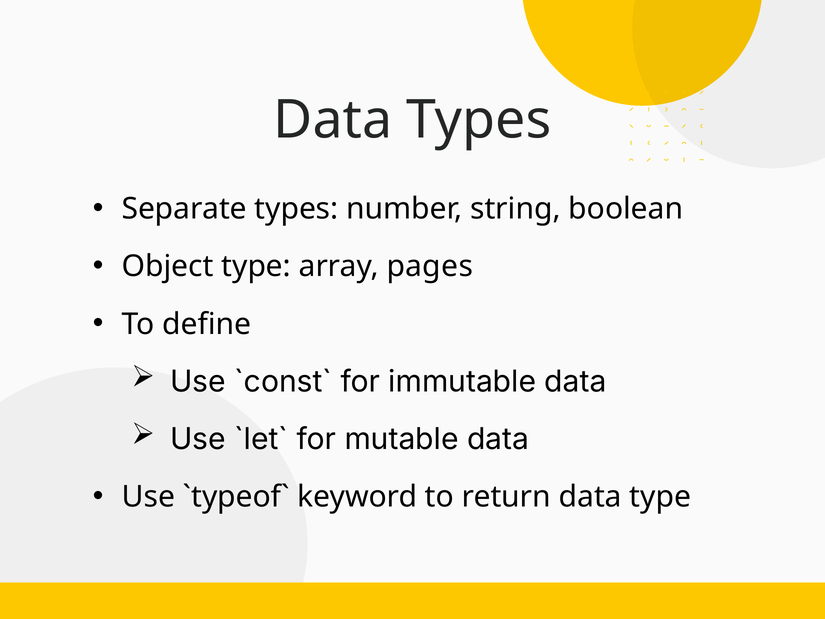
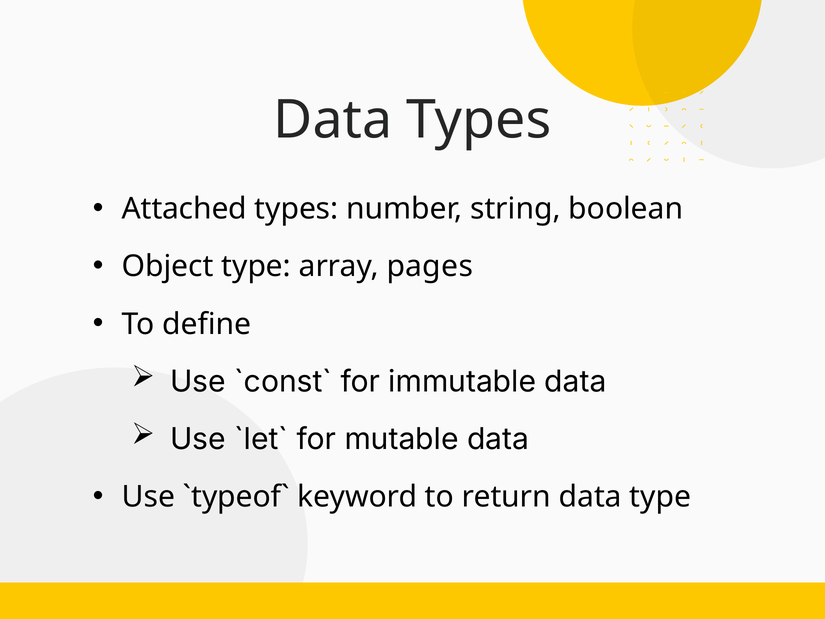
Separate: Separate -> Attached
